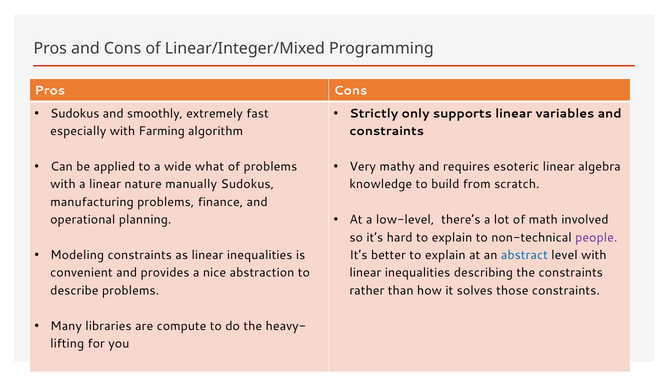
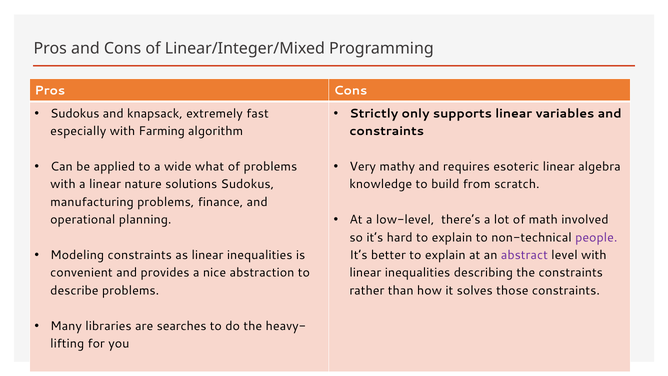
smoothly: smoothly -> knapsack
manually: manually -> solutions
abstract colour: blue -> purple
compute: compute -> searches
